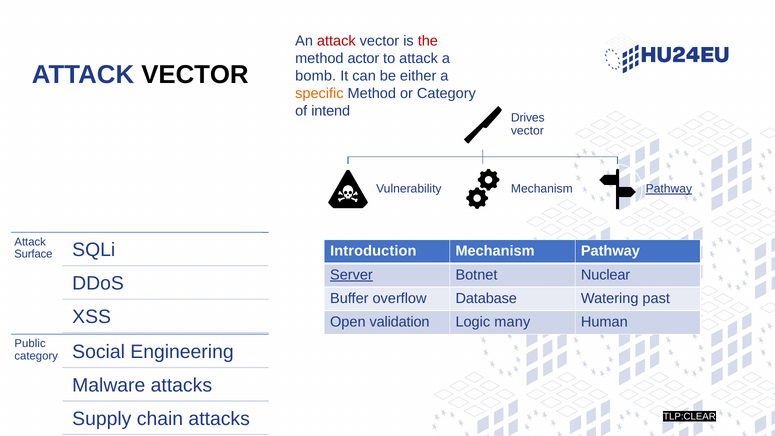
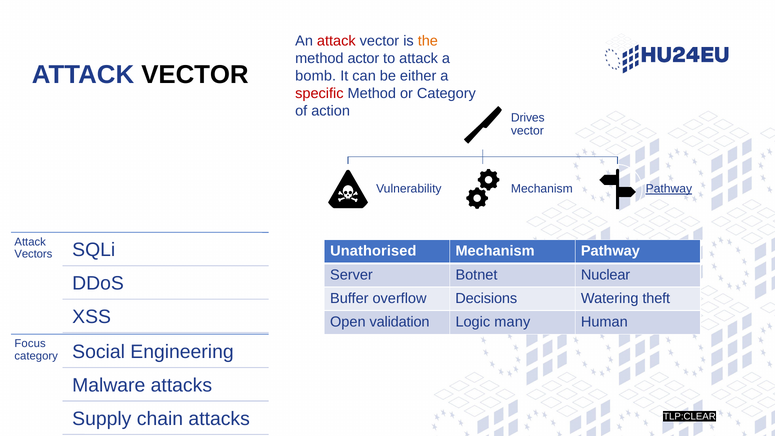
the colour: red -> orange
specific colour: orange -> red
intend: intend -> action
Introduction: Introduction -> Unathorised
Surface: Surface -> Vectors
Server underline: present -> none
Database: Database -> Decisions
past: past -> theft
Public: Public -> Focus
